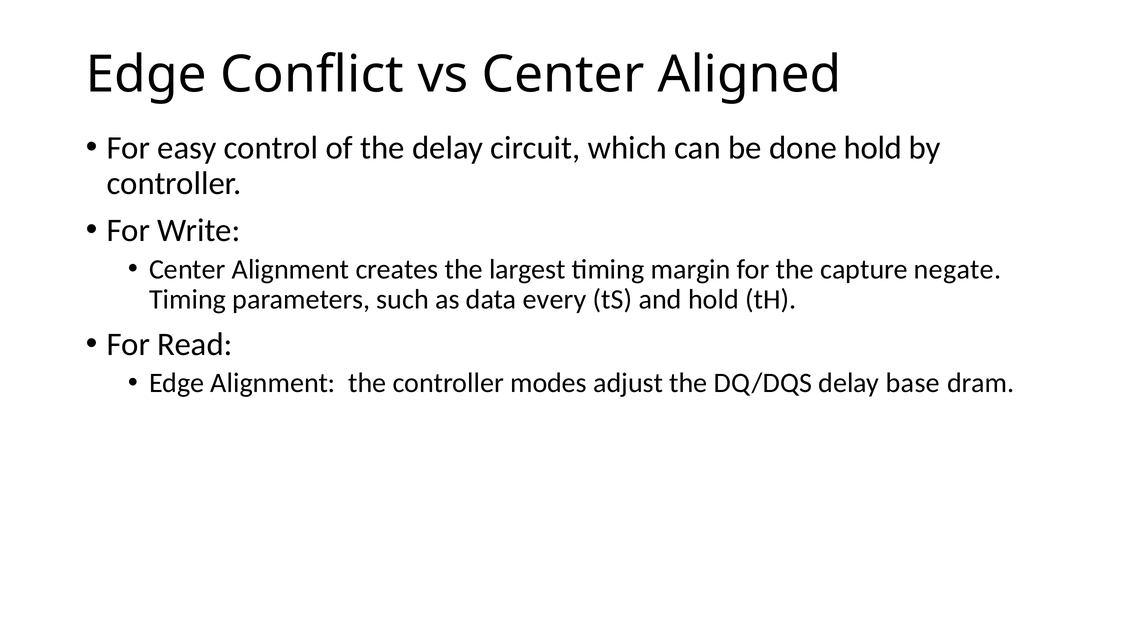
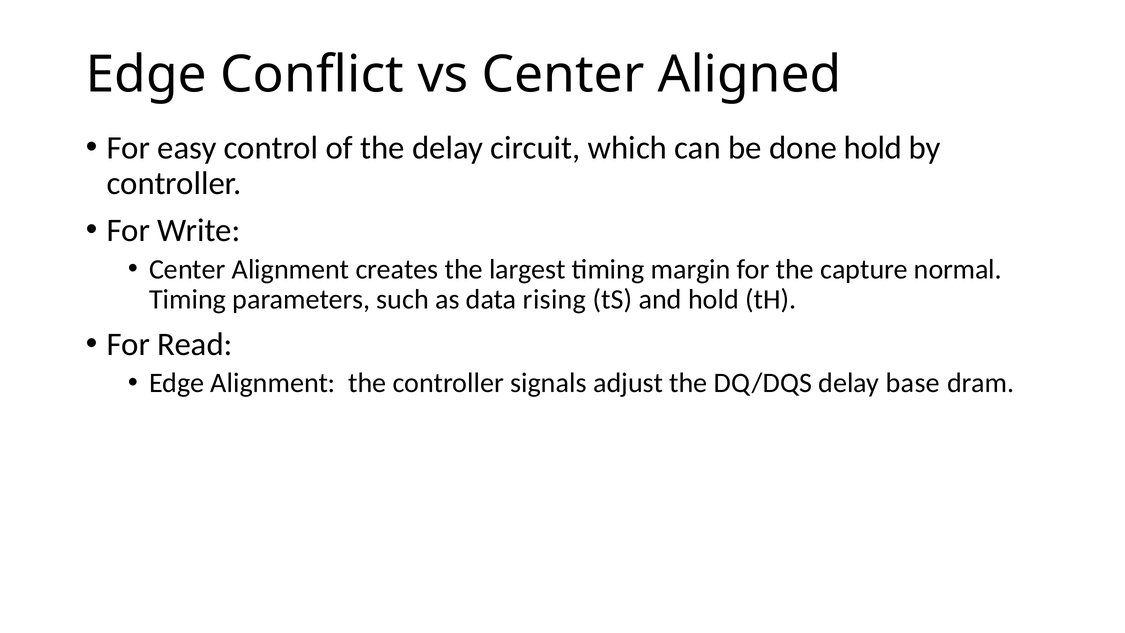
negate: negate -> normal
every: every -> rising
modes: modes -> signals
